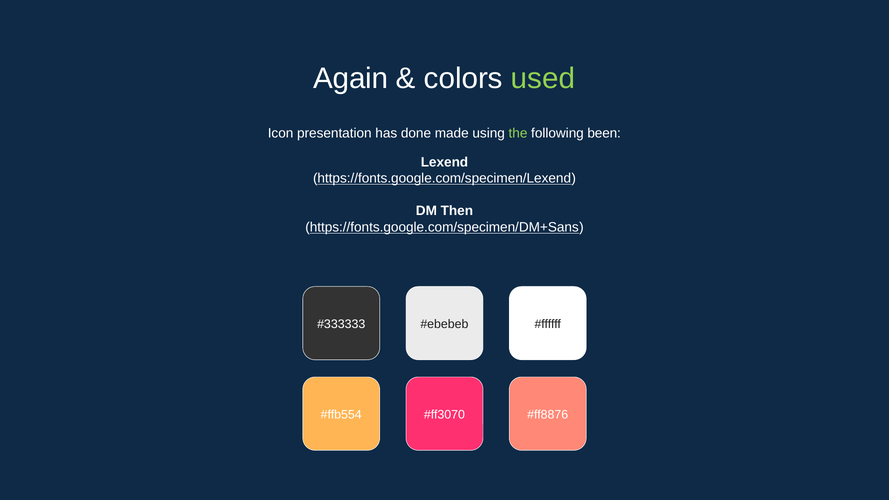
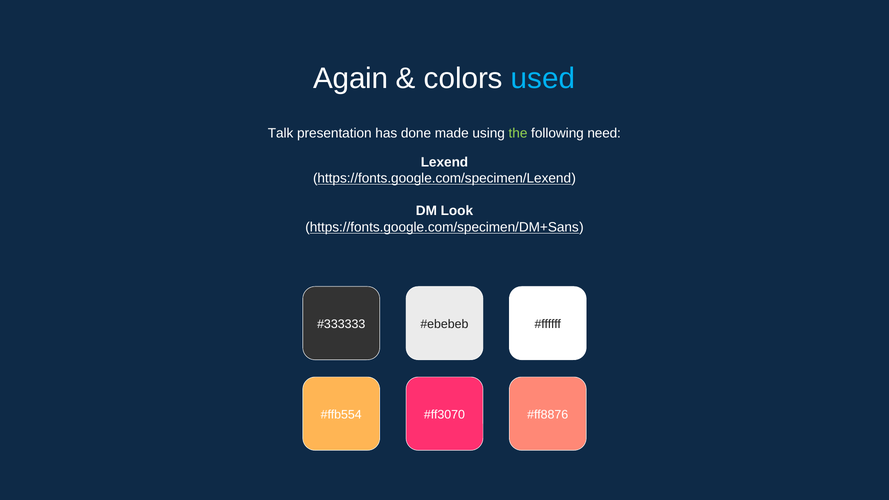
used colour: light green -> light blue
Icon: Icon -> Talk
been: been -> need
Then: Then -> Look
